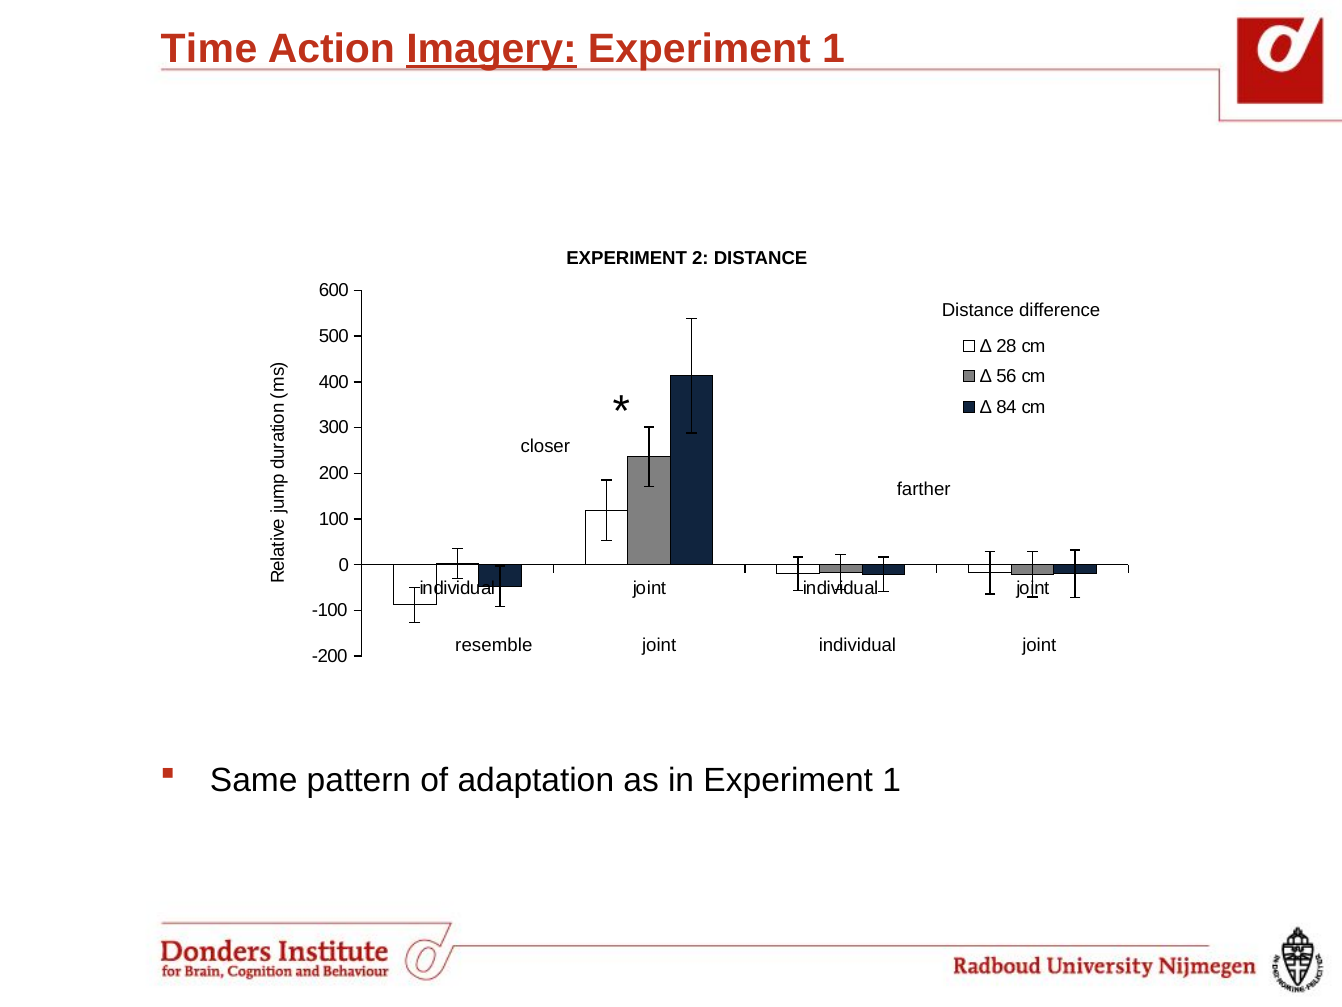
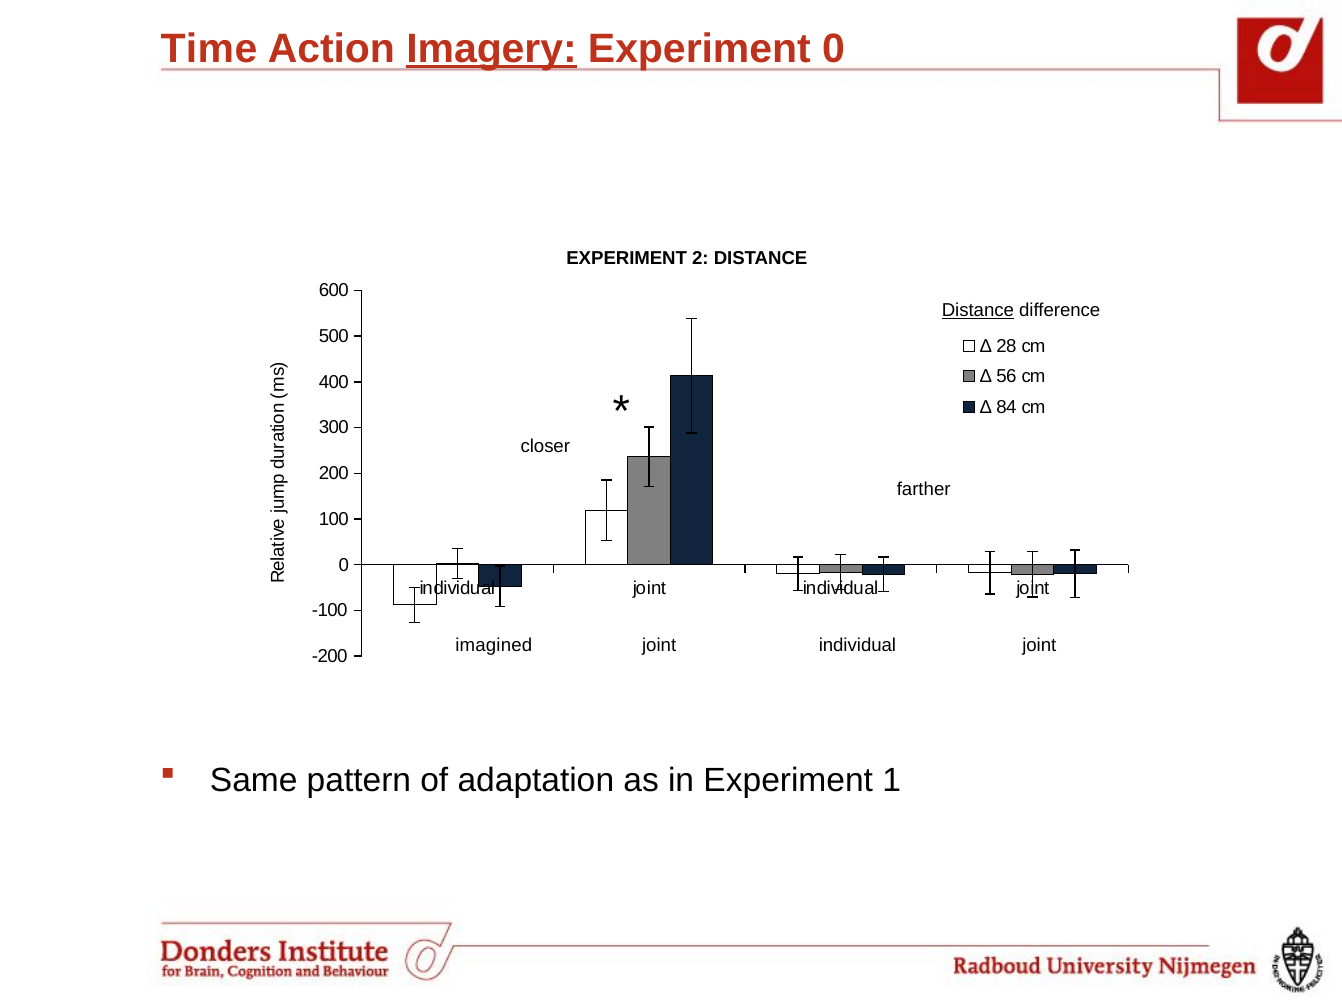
1 at (833, 49): 1 -> 0
Distance at (978, 310) underline: none -> present
resemble: resemble -> imagined
